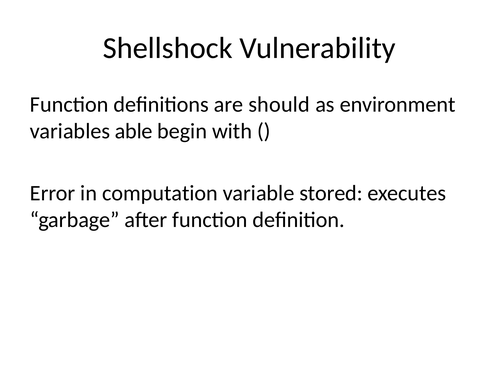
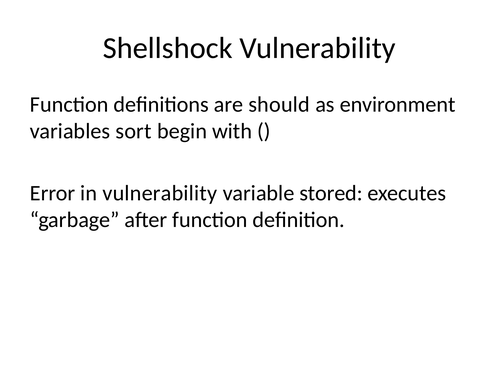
able: able -> sort
in computation: computation -> vulnerability
